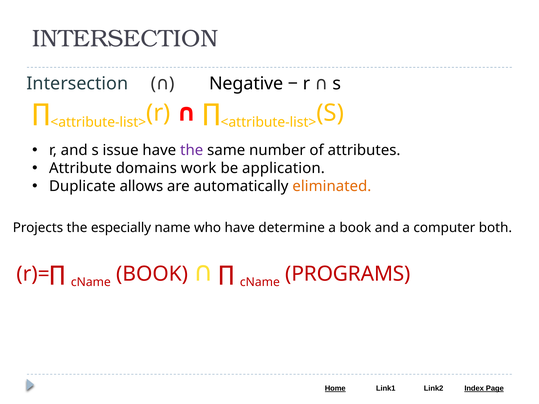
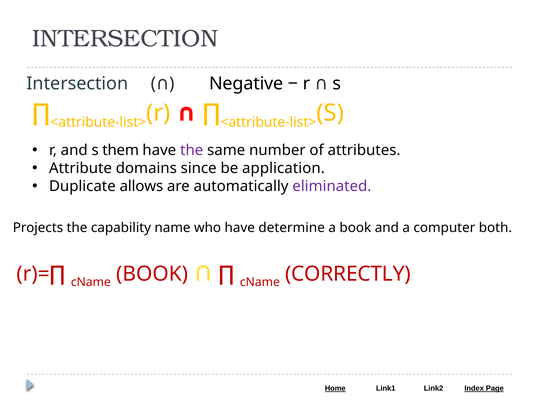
issue: issue -> them
work: work -> since
eliminated colour: orange -> purple
especially: especially -> capability
PROGRAMS: PROGRAMS -> CORRECTLY
